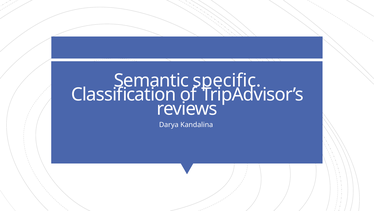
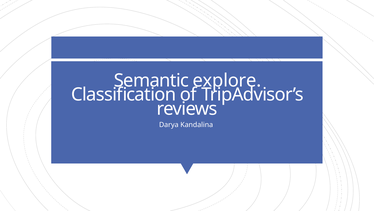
specific: specific -> explore
